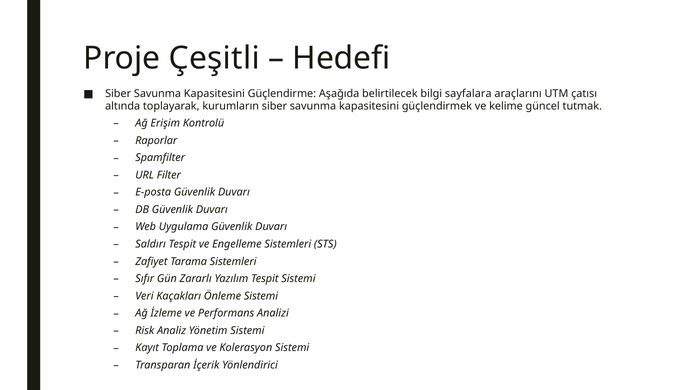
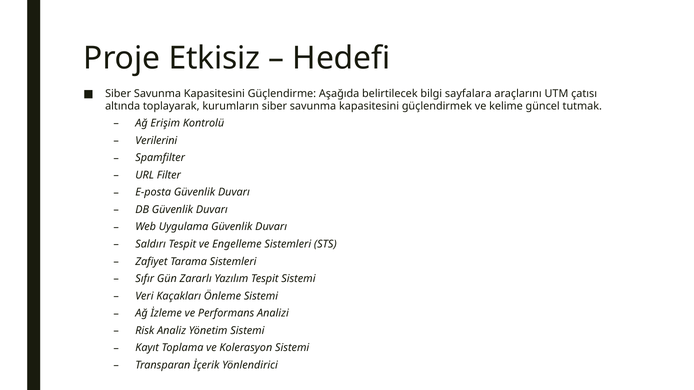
Çeşitli: Çeşitli -> Etkisiz
Raporlar: Raporlar -> Verilerini
